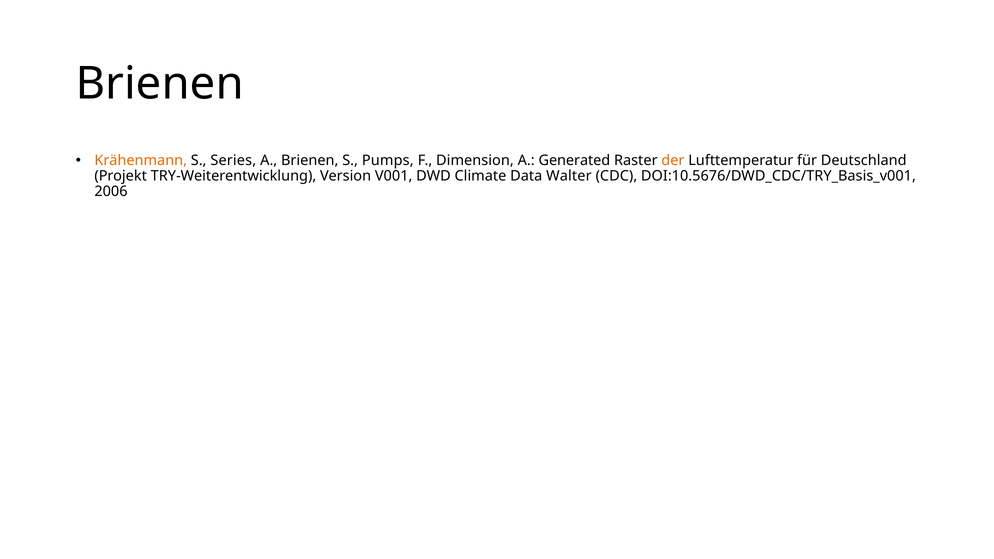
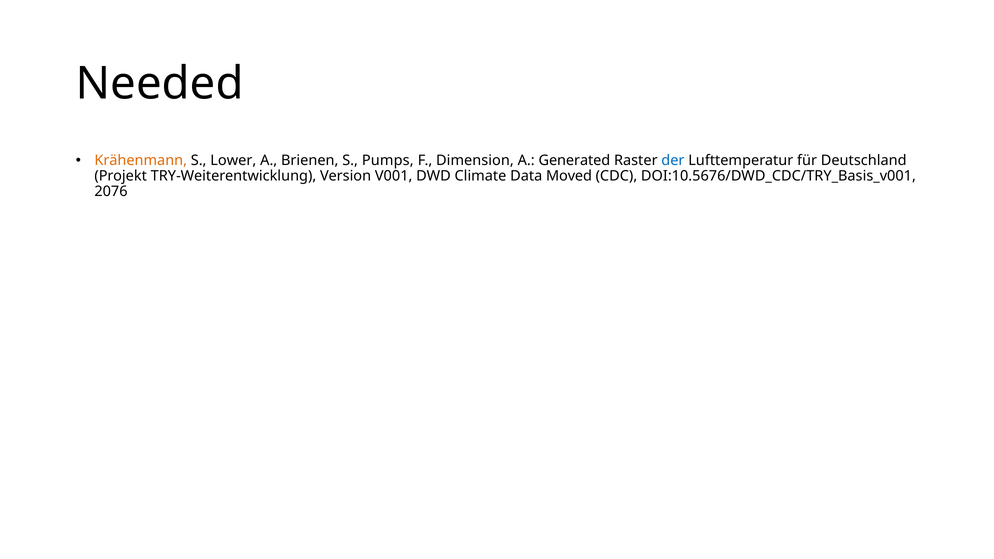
Brienen at (160, 83): Brienen -> Needed
Series: Series -> Lower
der colour: orange -> blue
Walter: Walter -> Moved
2006: 2006 -> 2076
